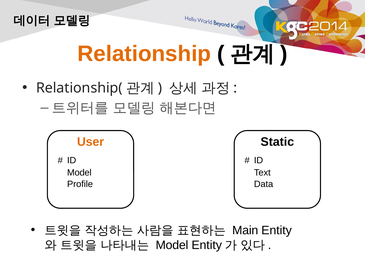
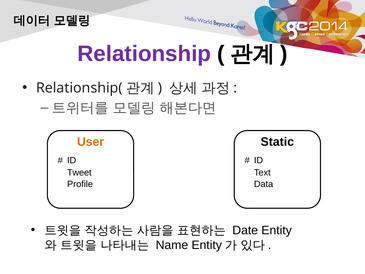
Relationship colour: orange -> purple
Model at (79, 172): Model -> Tweet
Main: Main -> Date
Model at (172, 245): Model -> Name
